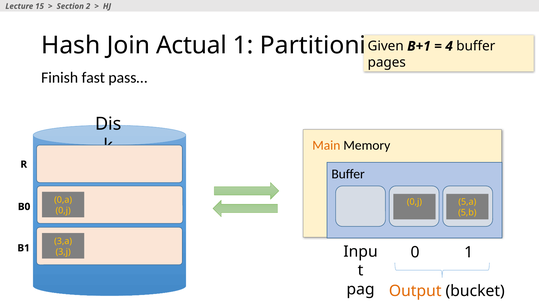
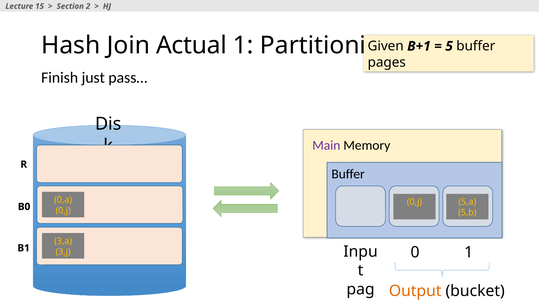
4: 4 -> 5
fast: fast -> just
Main colour: orange -> purple
